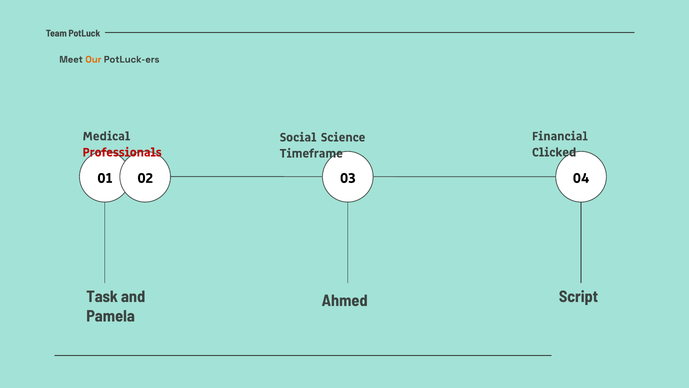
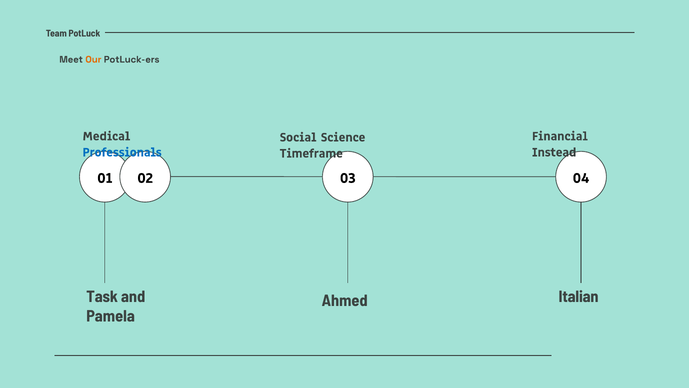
Professionals colour: red -> blue
Clicked: Clicked -> Instead
Script: Script -> Italian
